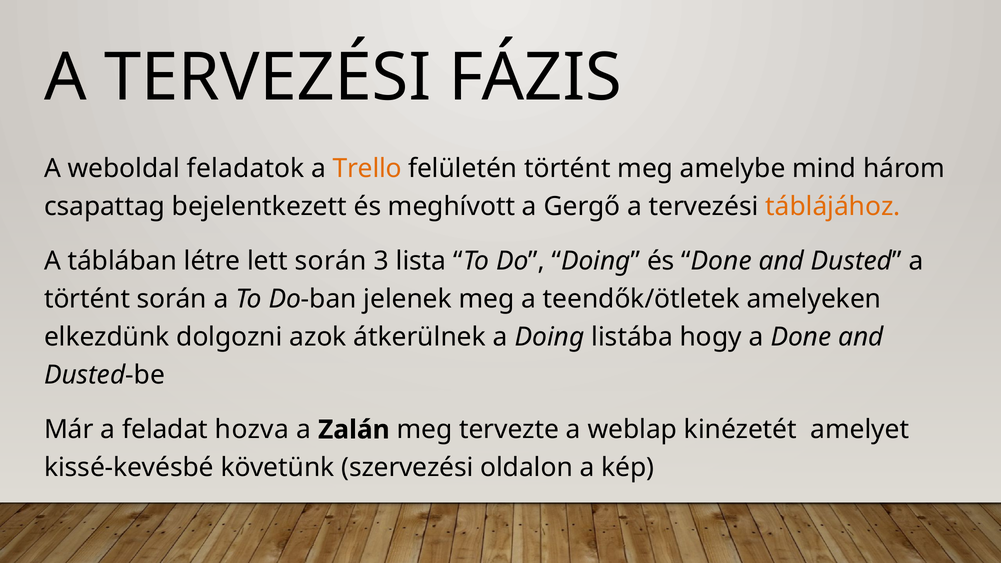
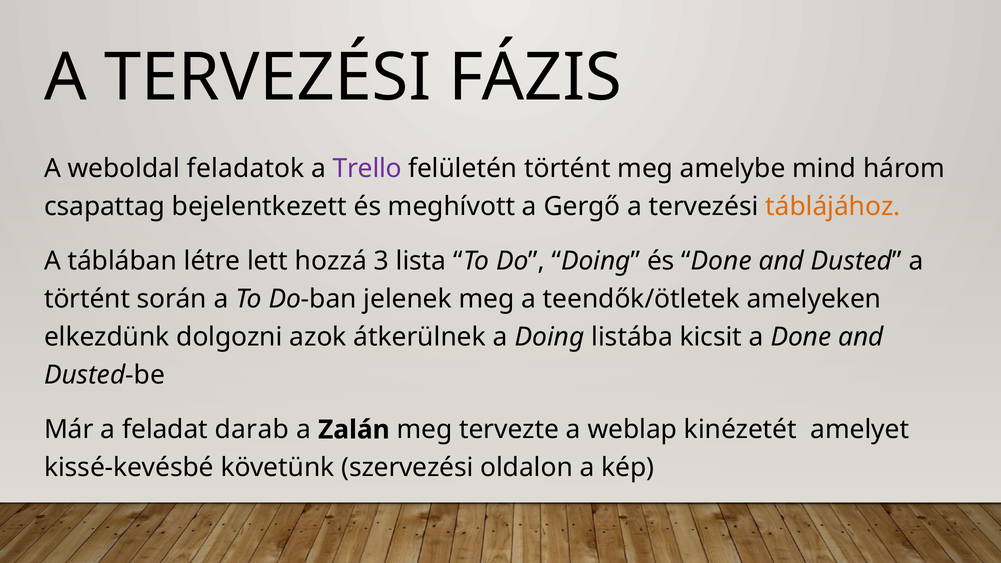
Trello colour: orange -> purple
lett során: során -> hozzá
hogy: hogy -> kicsit
hozva: hozva -> darab
